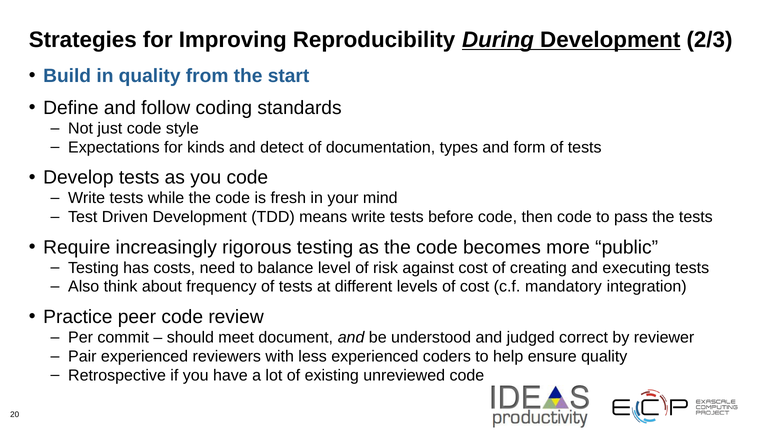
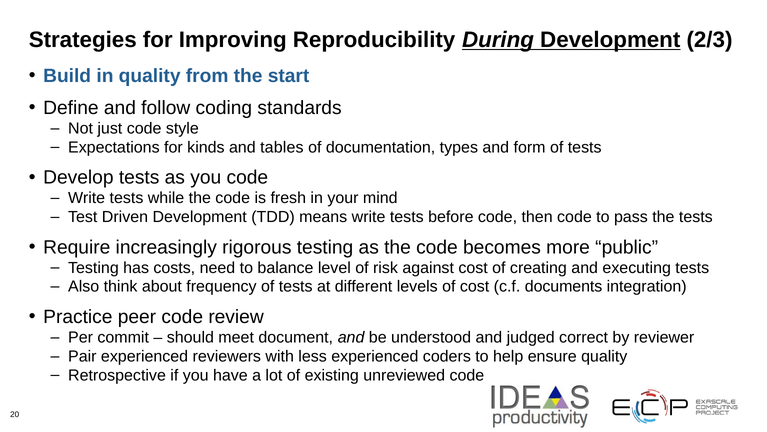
detect: detect -> tables
mandatory: mandatory -> documents
